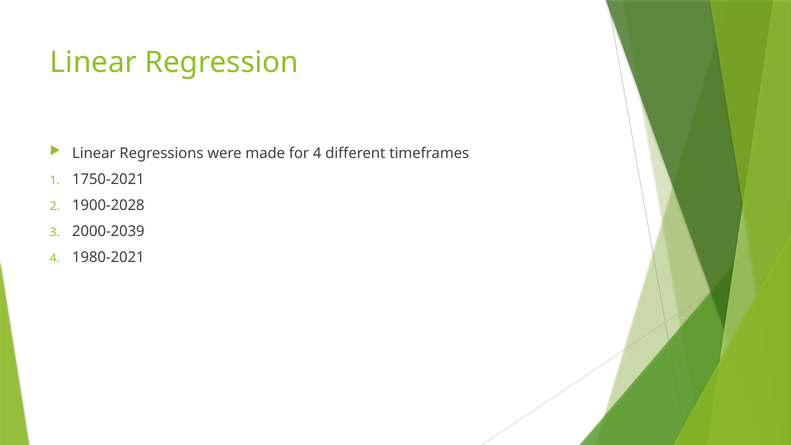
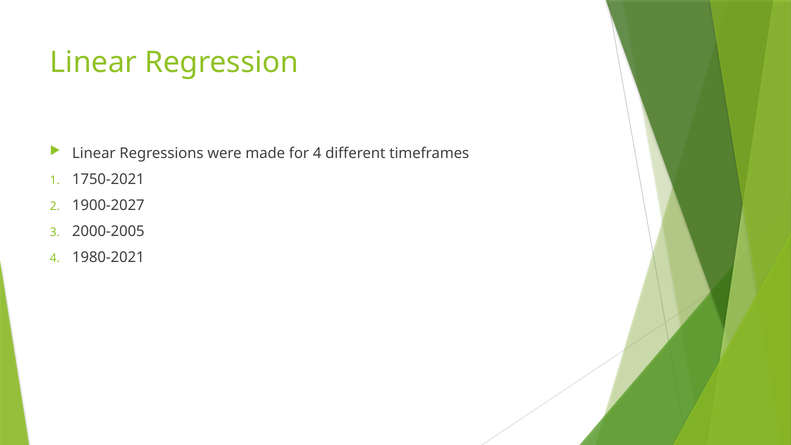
1900-2028: 1900-2028 -> 1900-2027
2000-2039: 2000-2039 -> 2000-2005
